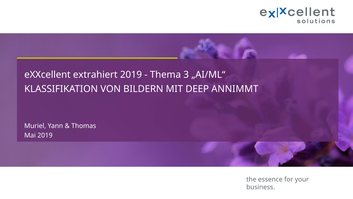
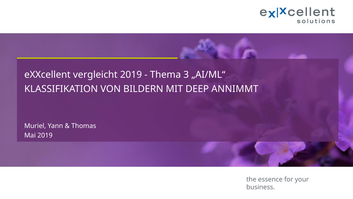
extrahiert: extrahiert -> vergleicht
